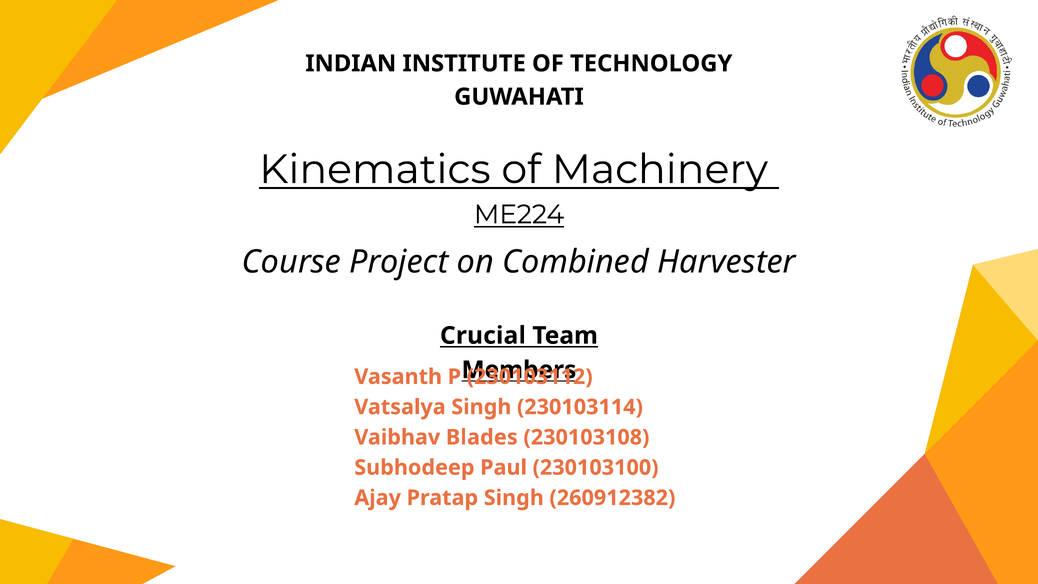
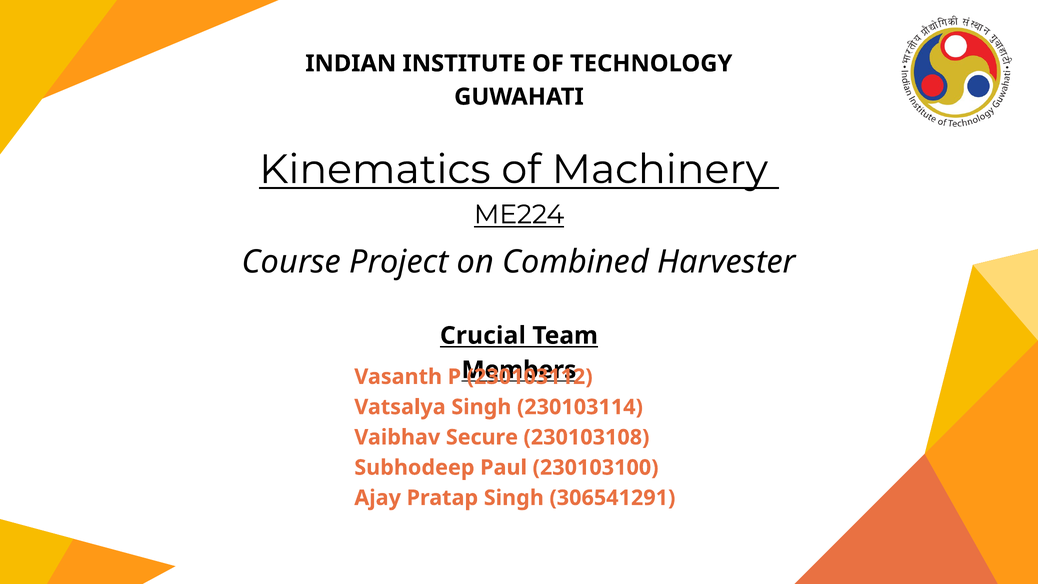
Blades: Blades -> Secure
260912382: 260912382 -> 306541291
